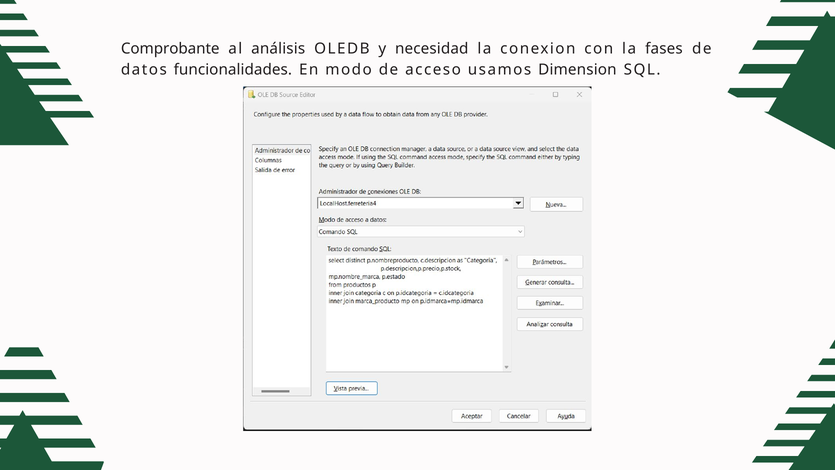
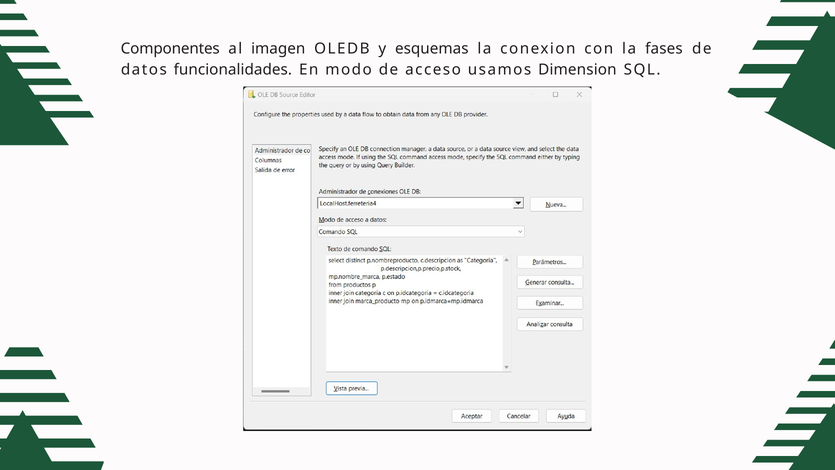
Comprobante: Comprobante -> Componentes
análisis: análisis -> imagen
necesidad: necesidad -> esquemas
